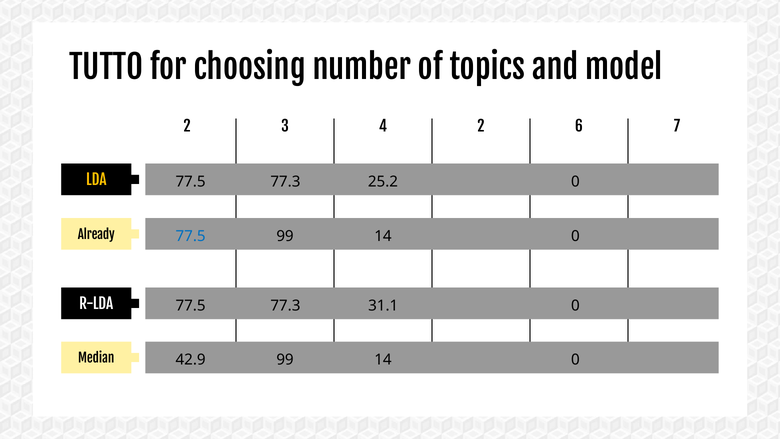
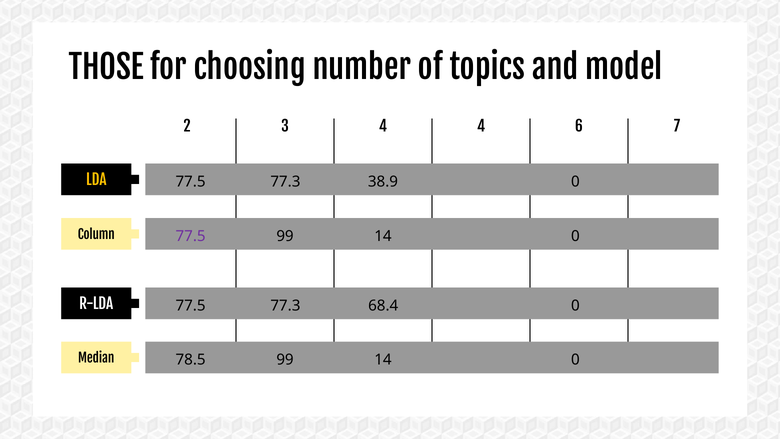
TUTTO: TUTTO -> THOSE
4 2: 2 -> 4
25.2: 25.2 -> 38.9
Already: Already -> Column
77.5 at (191, 236) colour: blue -> purple
31.1: 31.1 -> 68.4
42.9: 42.9 -> 78.5
